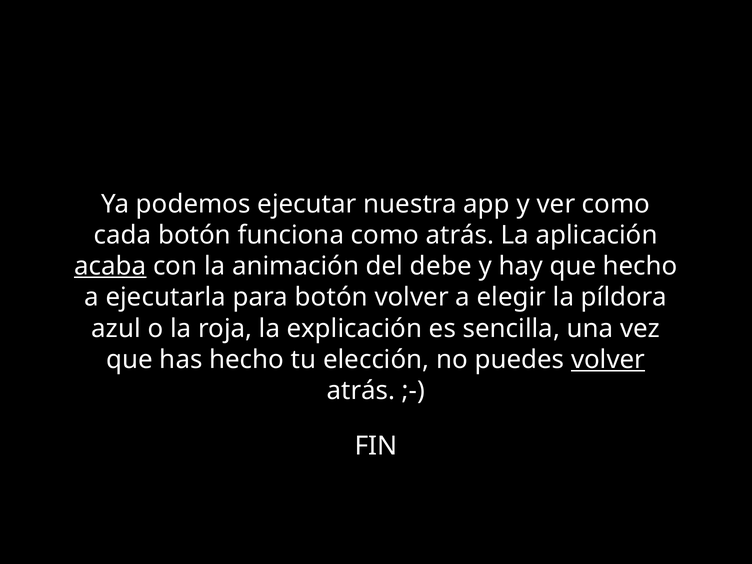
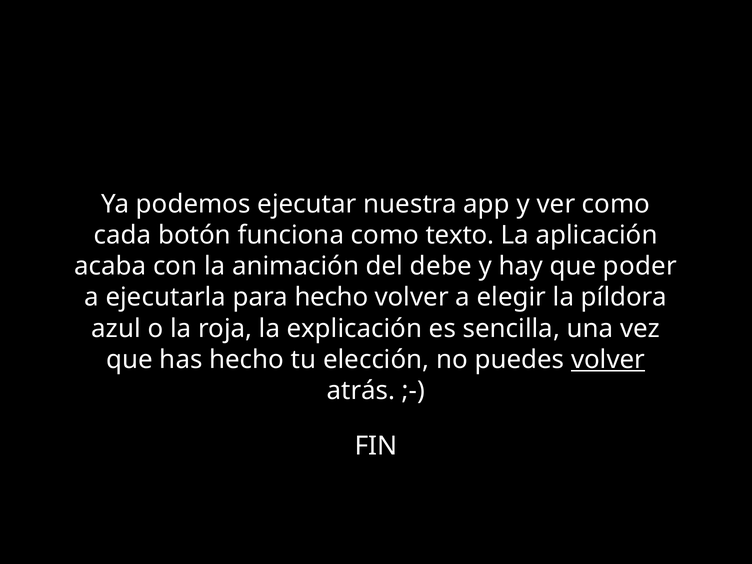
como atrás: atrás -> texto
acaba underline: present -> none
que hecho: hecho -> poder
para botón: botón -> hecho
